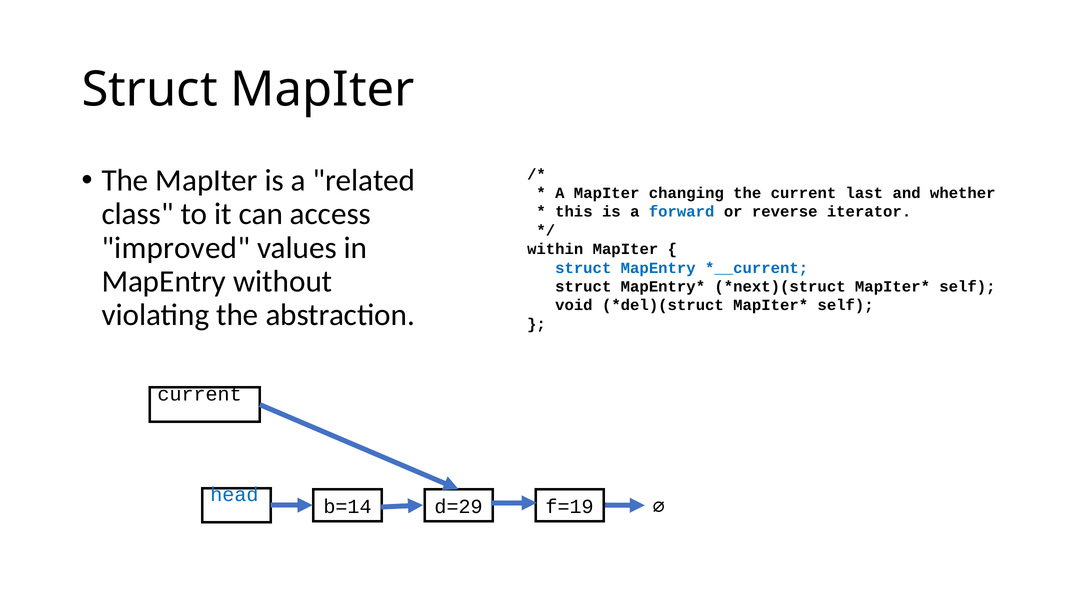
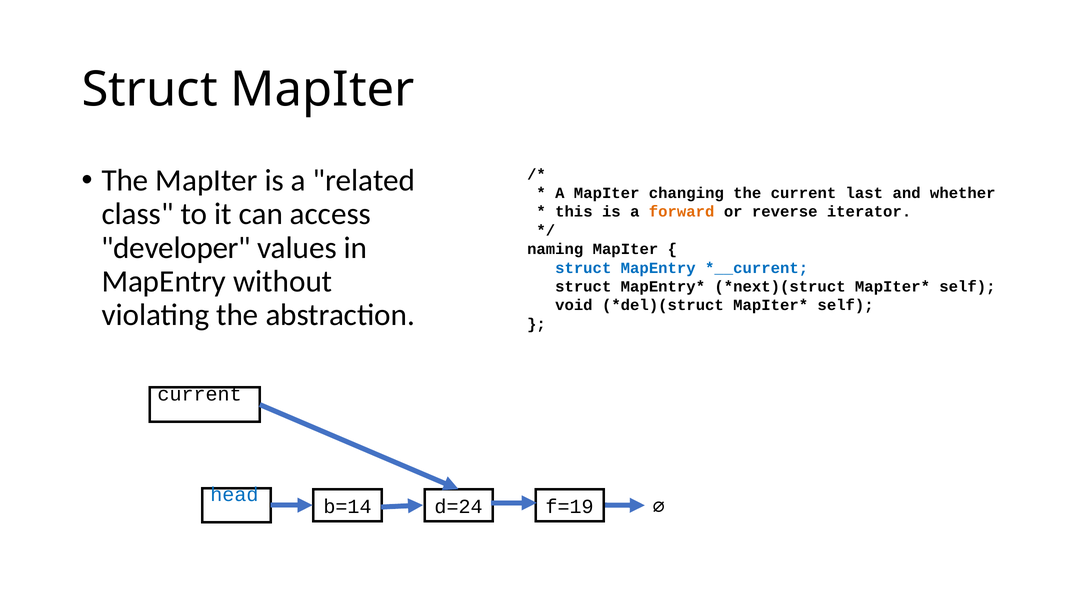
forward colour: blue -> orange
improved: improved -> developer
within: within -> naming
d=29: d=29 -> d=24
